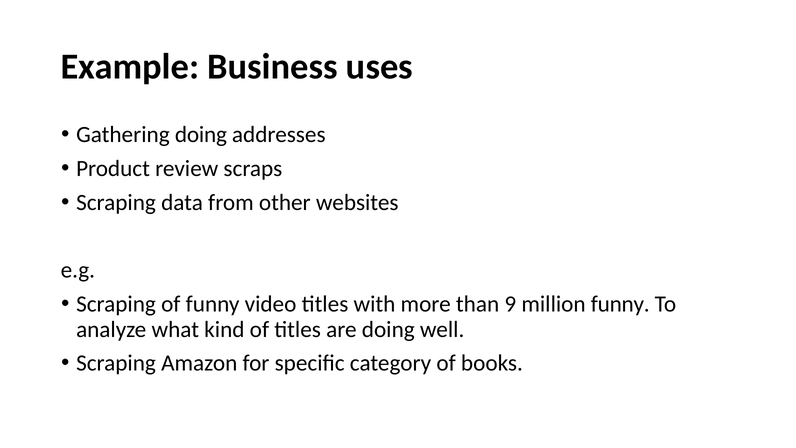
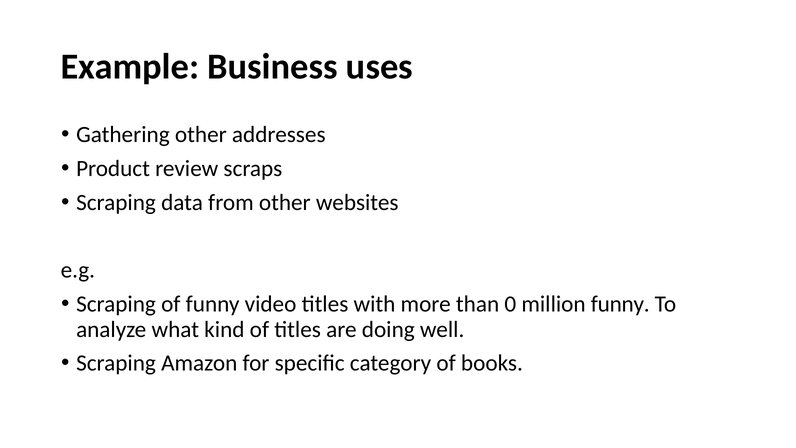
Gathering doing: doing -> other
9: 9 -> 0
